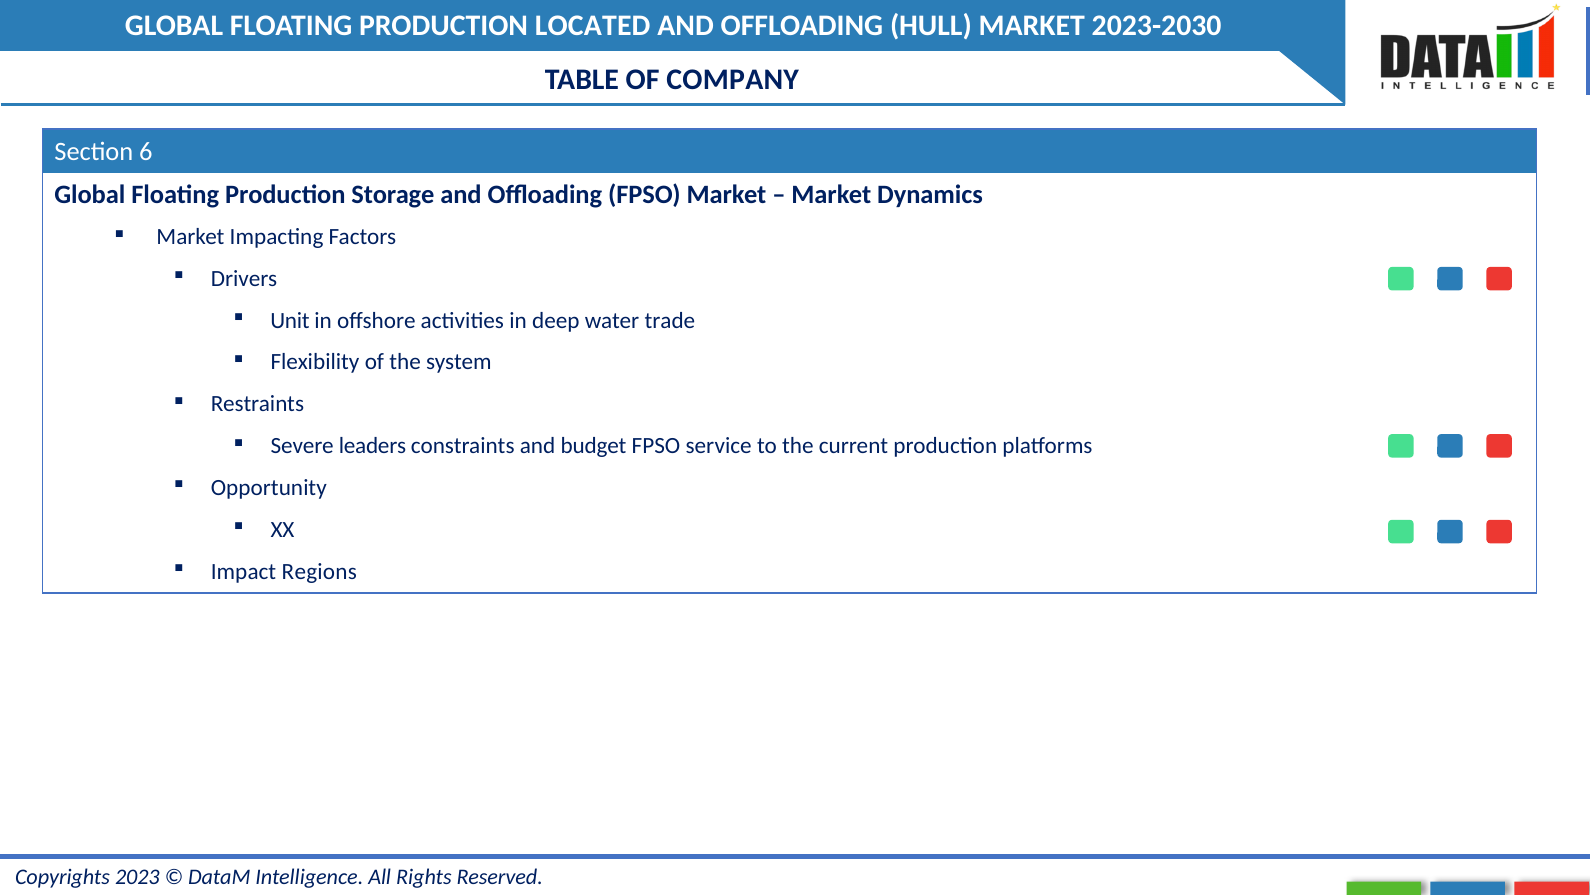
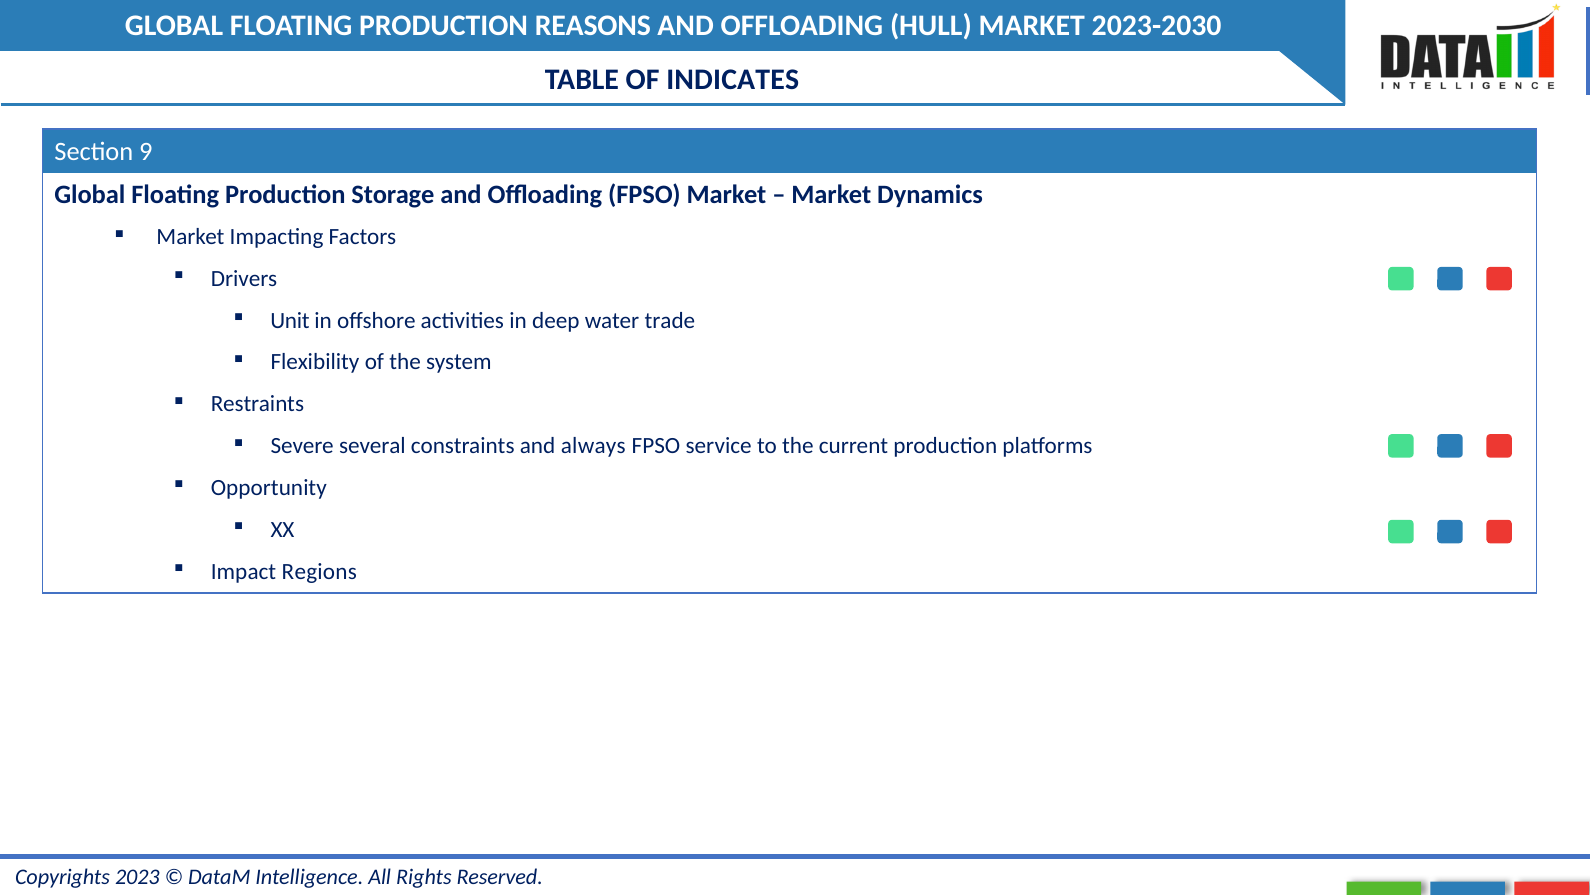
LOCATED: LOCATED -> REASONS
COMPANY: COMPANY -> INDICATES
6: 6 -> 9
leaders: leaders -> several
budget: budget -> always
